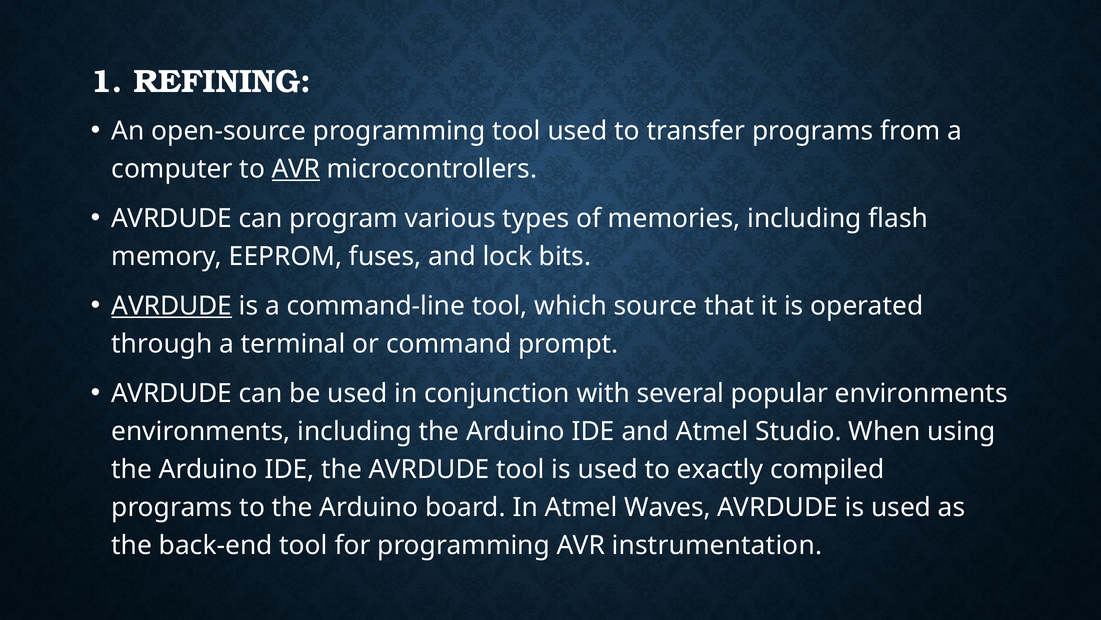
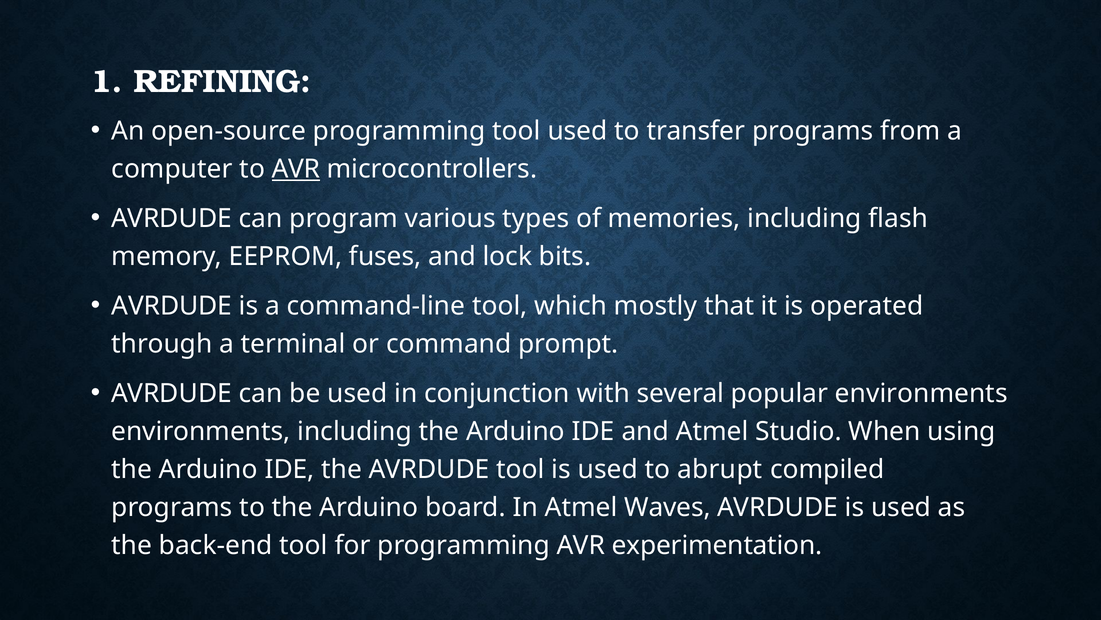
AVRDUDE at (172, 306) underline: present -> none
source: source -> mostly
exactly: exactly -> abrupt
instrumentation: instrumentation -> experimentation
